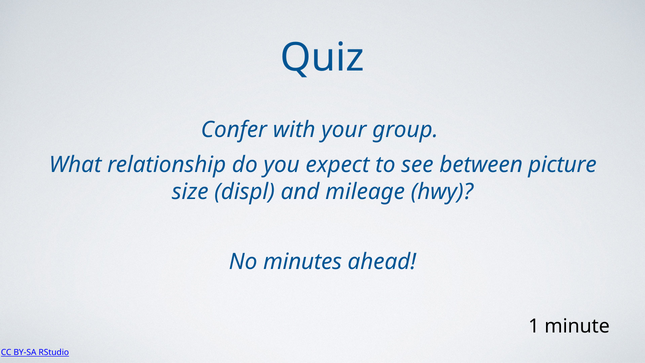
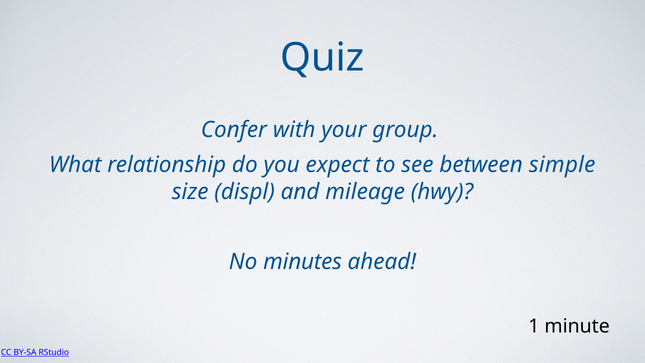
picture: picture -> simple
